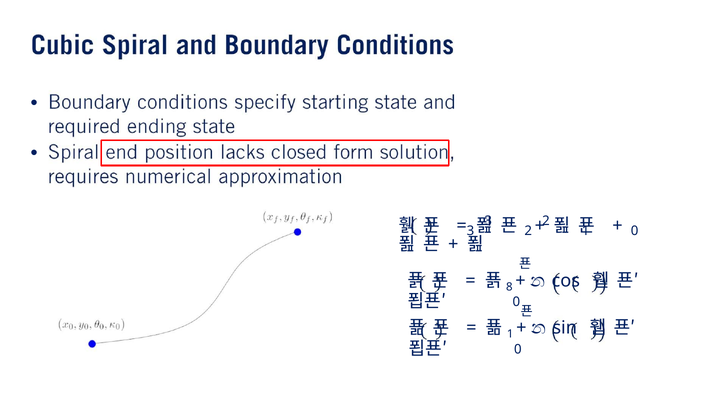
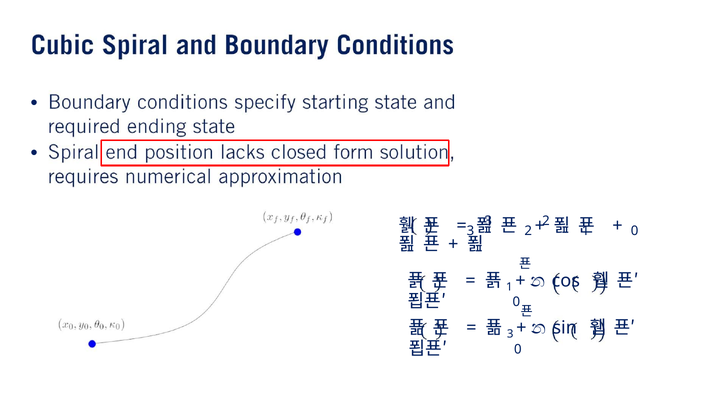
8 at (509, 286): 8 -> 1
1 at (510, 334): 1 -> 3
